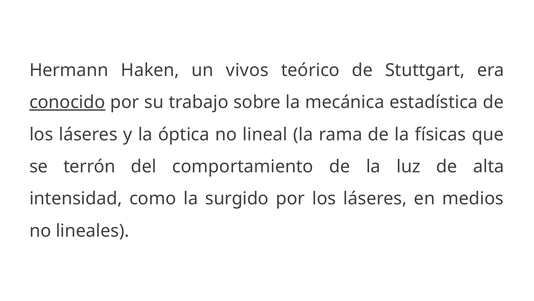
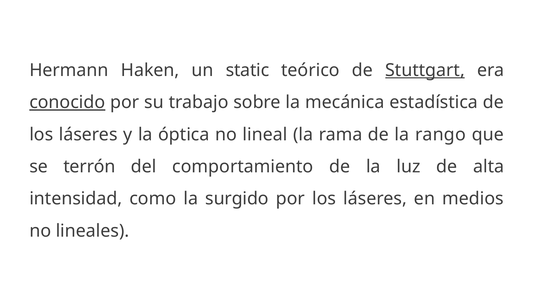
vivos: vivos -> static
Stuttgart underline: none -> present
físicas: físicas -> rango
